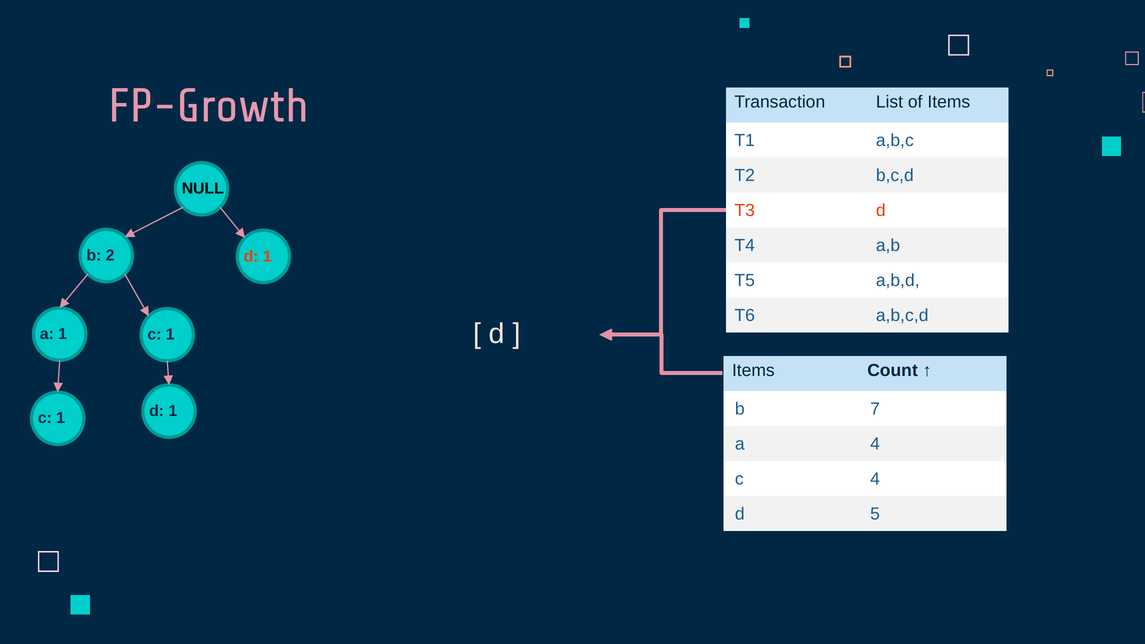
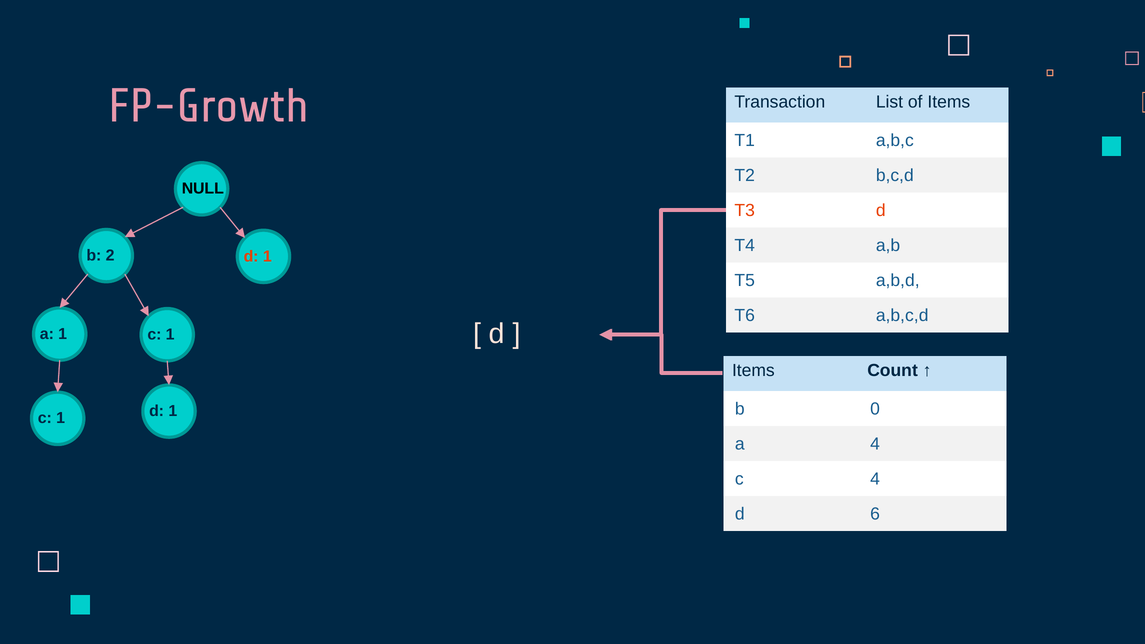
7: 7 -> 0
5: 5 -> 6
